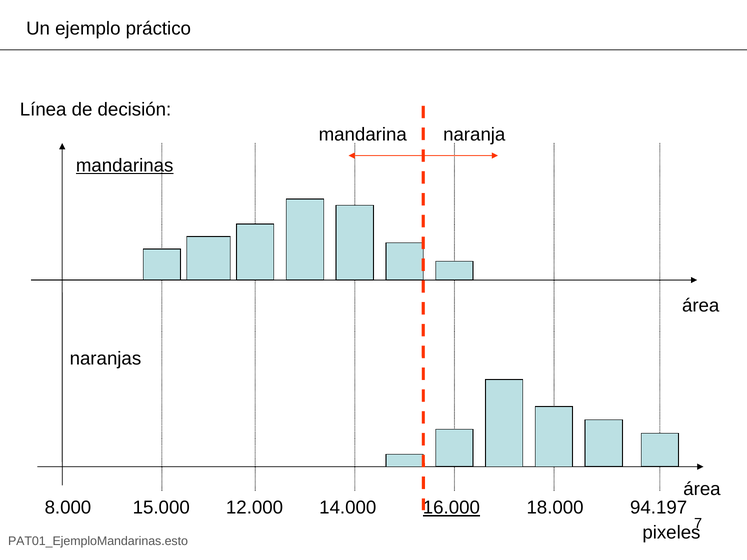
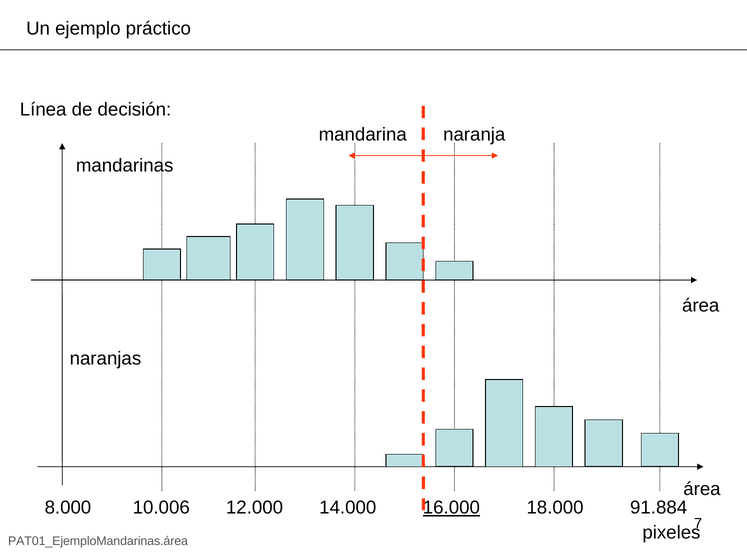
mandarinas underline: present -> none
15.000: 15.000 -> 10.006
94.197: 94.197 -> 91.884
PAT01_EjemploMandarinas.esto: PAT01_EjemploMandarinas.esto -> PAT01_EjemploMandarinas.área
